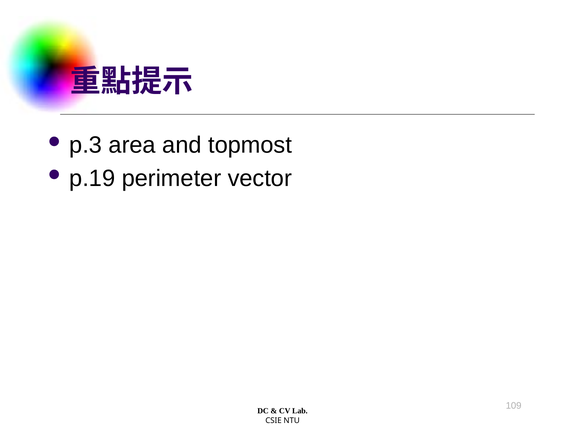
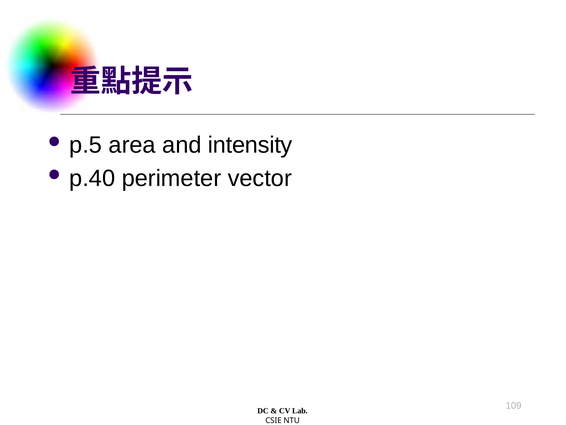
p.3: p.3 -> p.5
topmost: topmost -> intensity
p.19: p.19 -> p.40
